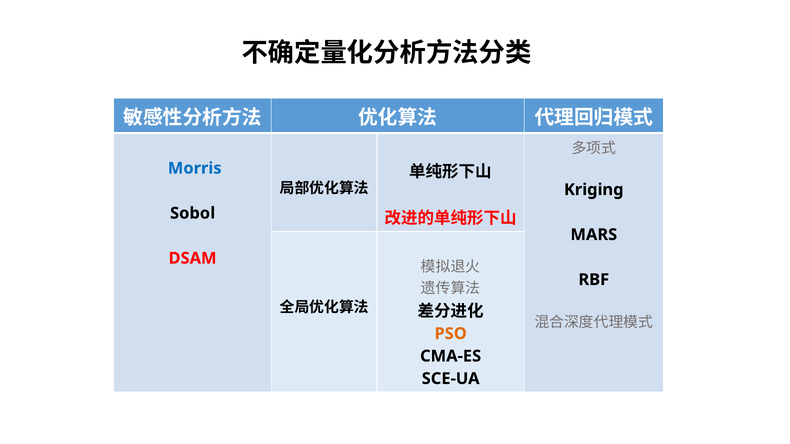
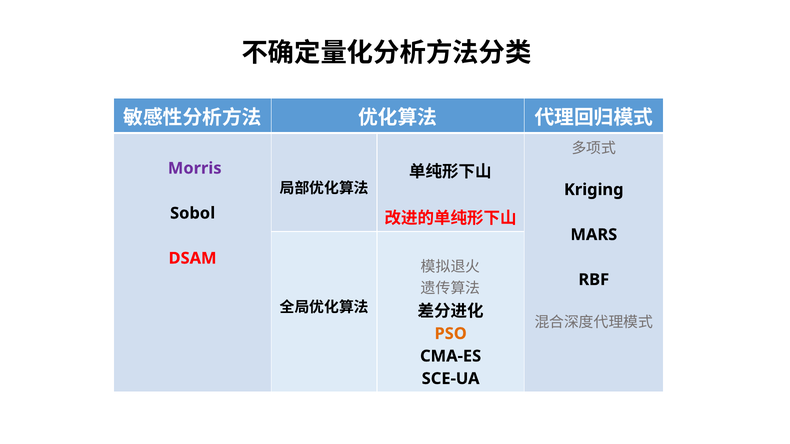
Morris colour: blue -> purple
